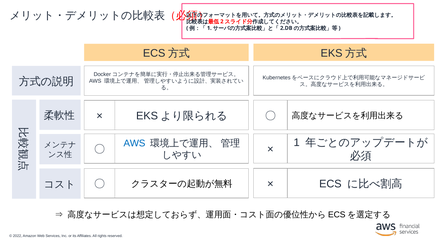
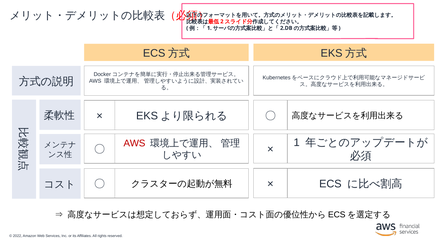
AWS at (134, 143) colour: blue -> red
